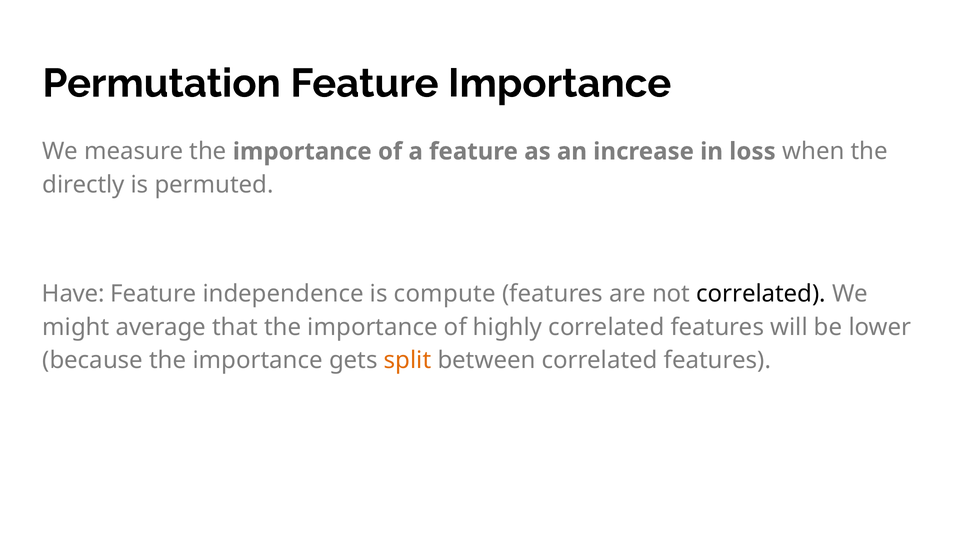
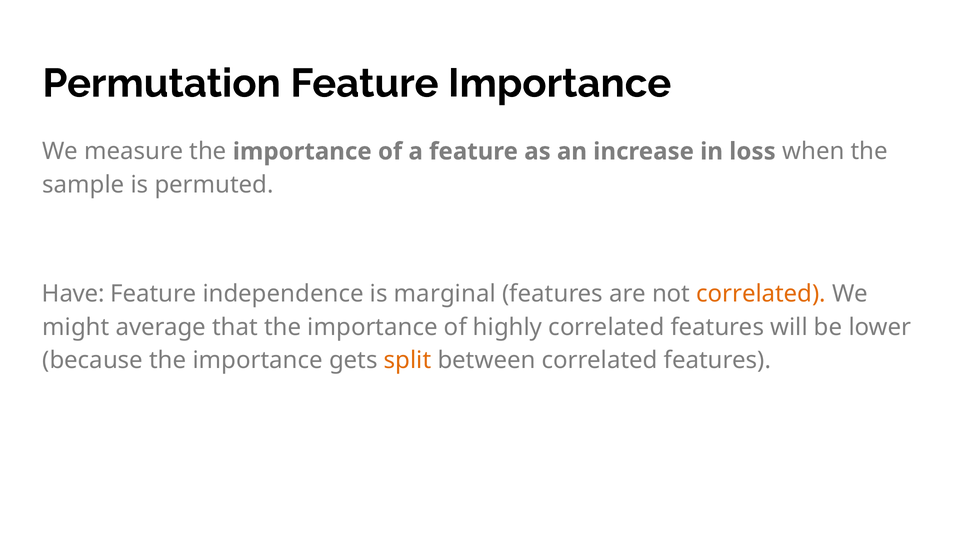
directly: directly -> sample
compute: compute -> marginal
correlated at (761, 294) colour: black -> orange
